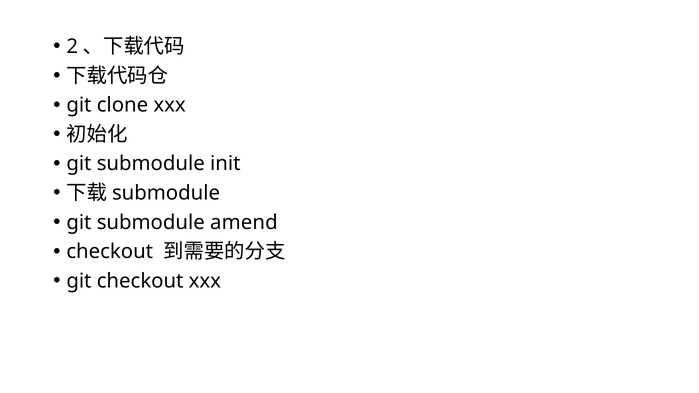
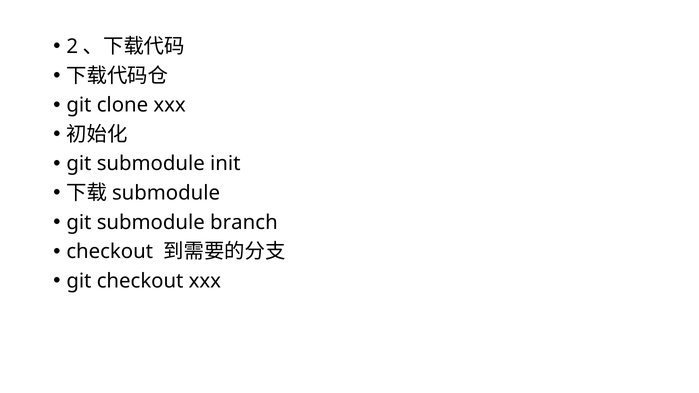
amend: amend -> branch
